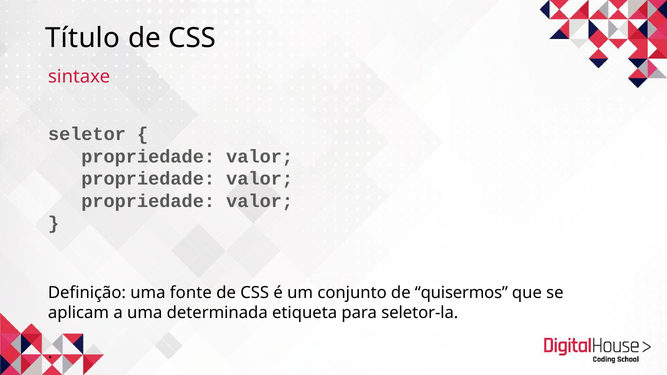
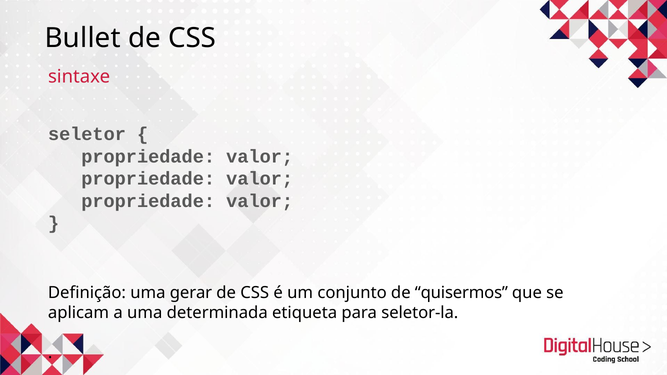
Título: Título -> Bullet
fonte: fonte -> gerar
